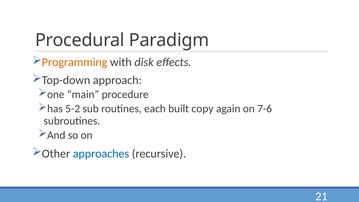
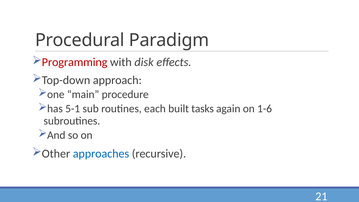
Programming colour: orange -> red
5-2: 5-2 -> 5-1
copy: copy -> tasks
7-6: 7-6 -> 1-6
